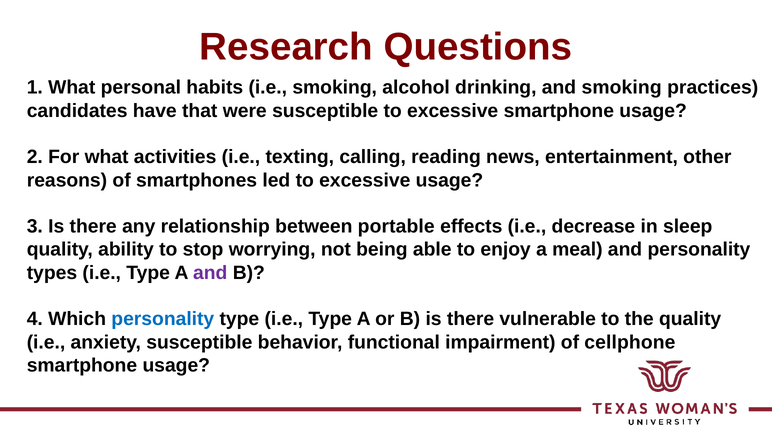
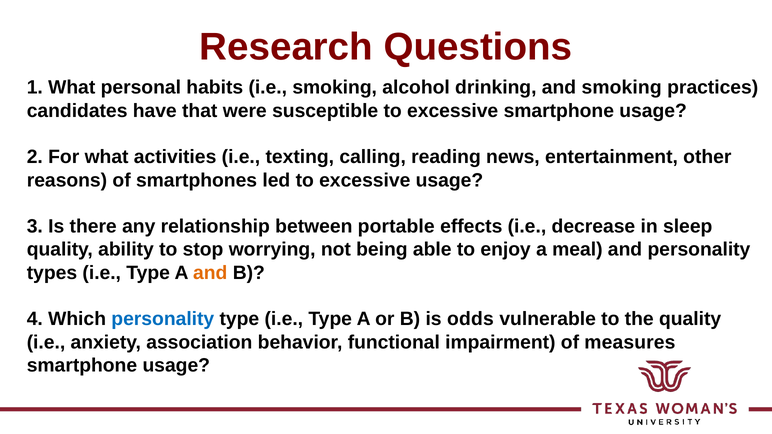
and at (210, 273) colour: purple -> orange
B is there: there -> odds
anxiety susceptible: susceptible -> association
cellphone: cellphone -> measures
